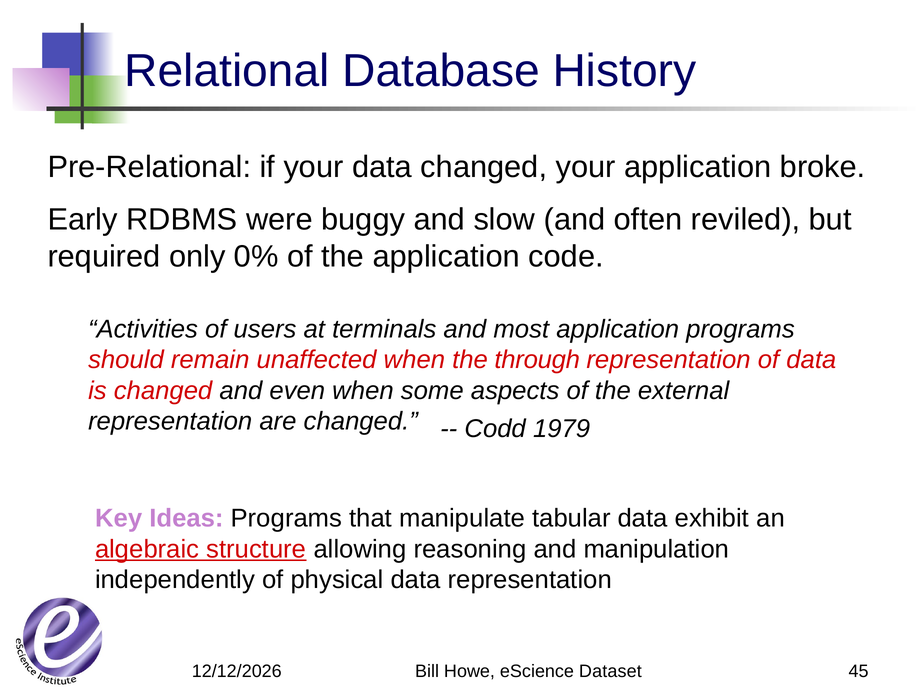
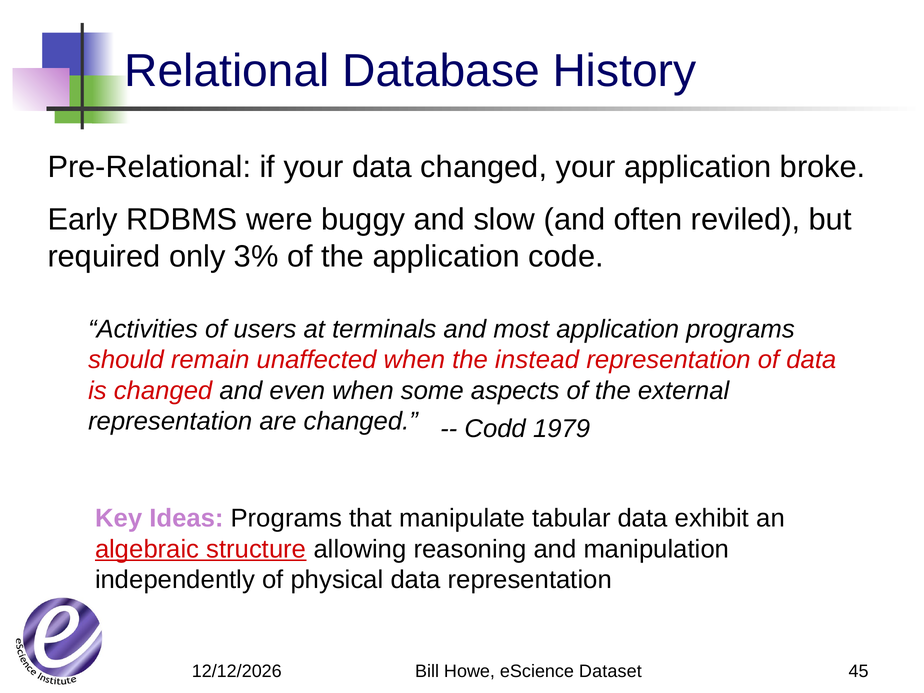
0%: 0% -> 3%
through: through -> instead
